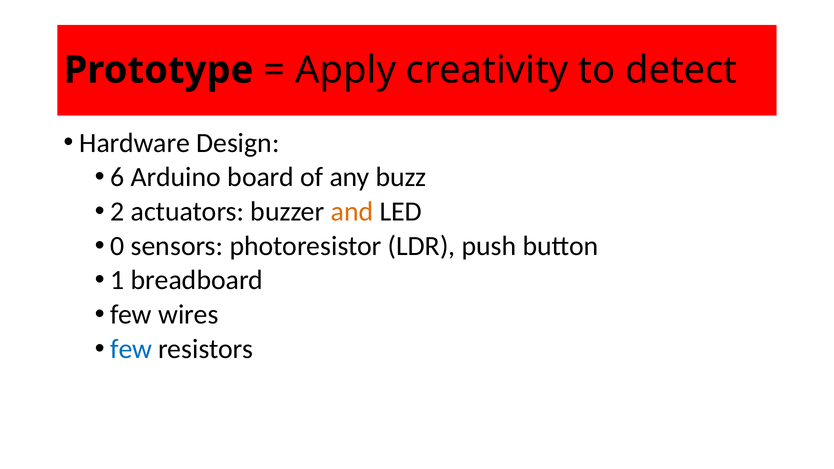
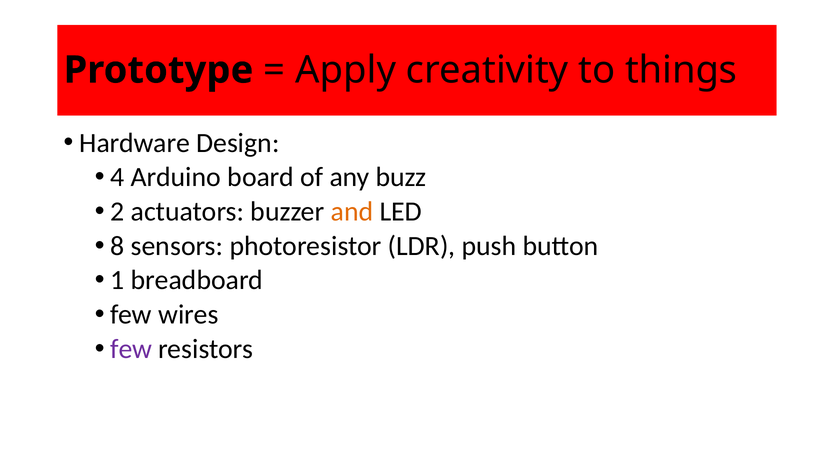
detect: detect -> things
6: 6 -> 4
0: 0 -> 8
few at (131, 349) colour: blue -> purple
